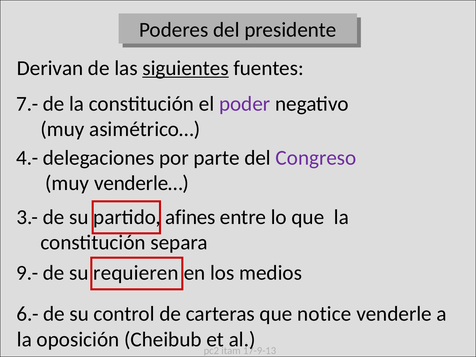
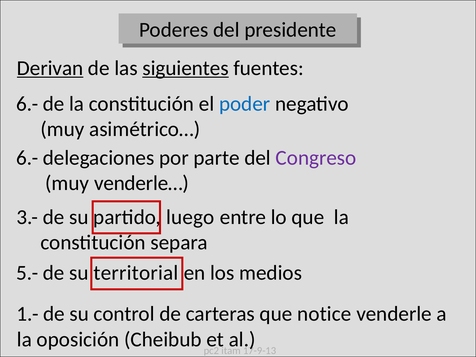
Derivan underline: none -> present
7.- at (27, 104): 7.- -> 6.-
poder colour: purple -> blue
4.- at (27, 158): 4.- -> 6.-
afines: afines -> luego
9.-: 9.- -> 5.-
requieren: requieren -> territorial
6.-: 6.- -> 1.-
